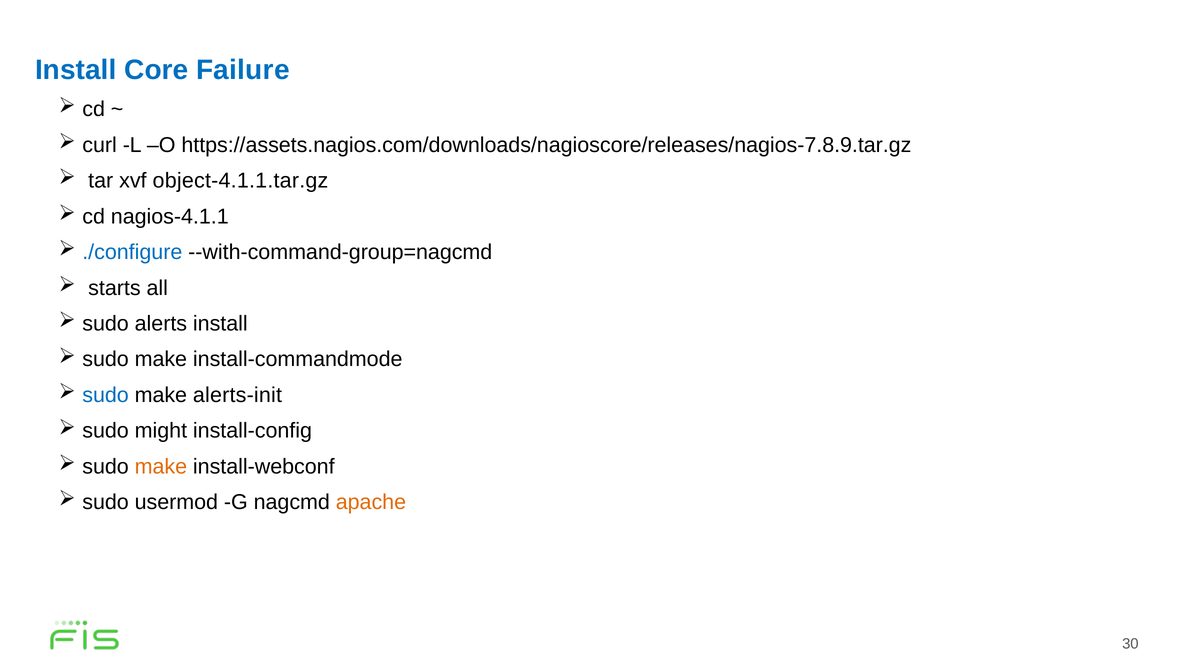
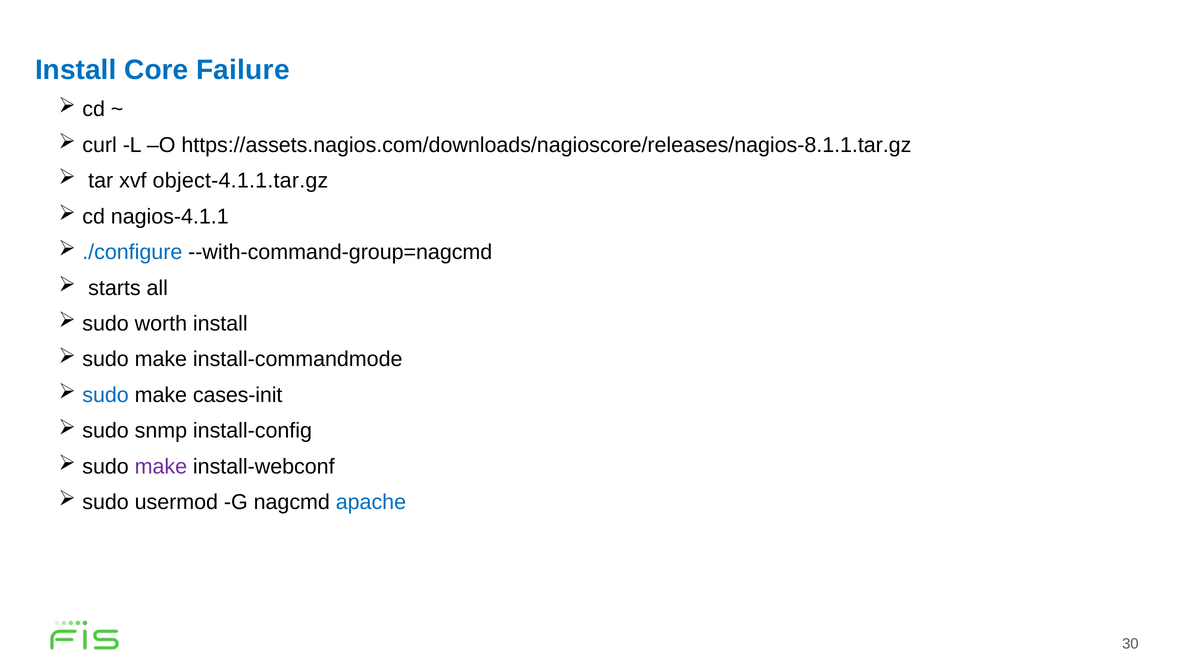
https://assets.nagios.com/downloads/nagioscore/releases/nagios-7.8.9.tar.gz: https://assets.nagios.com/downloads/nagioscore/releases/nagios-7.8.9.tar.gz -> https://assets.nagios.com/downloads/nagioscore/releases/nagios-8.1.1.tar.gz
alerts: alerts -> worth
alerts-init: alerts-init -> cases-init
might: might -> snmp
make at (161, 466) colour: orange -> purple
apache colour: orange -> blue
